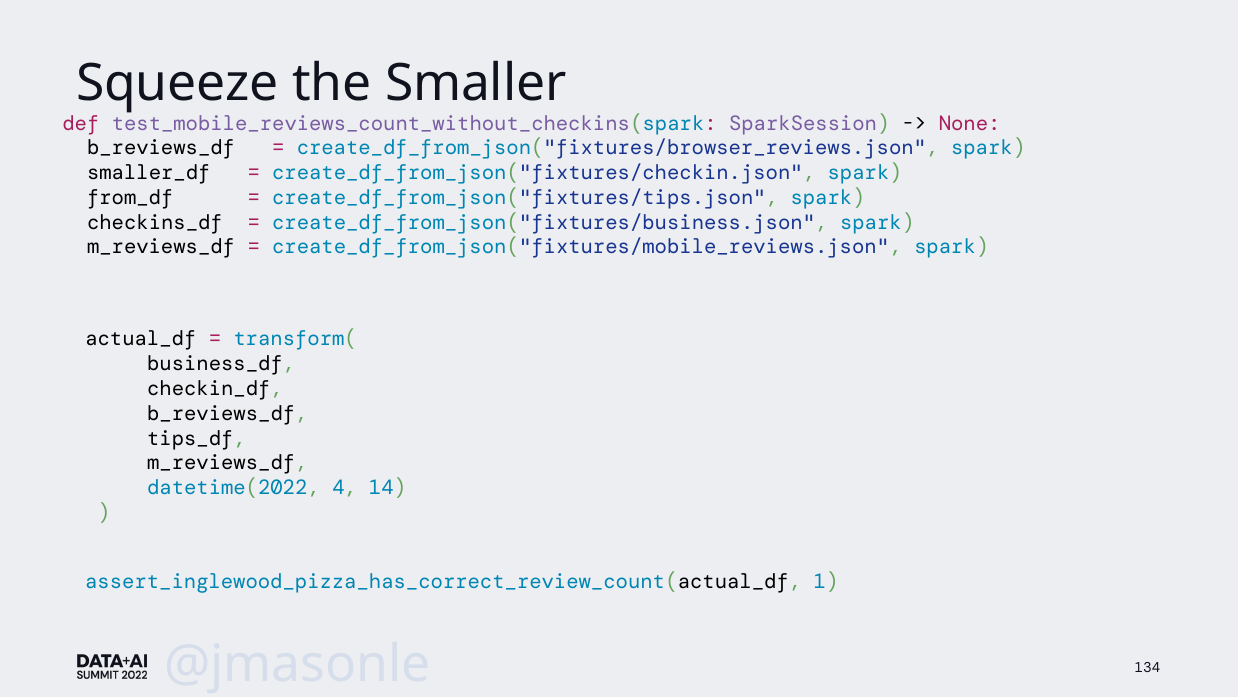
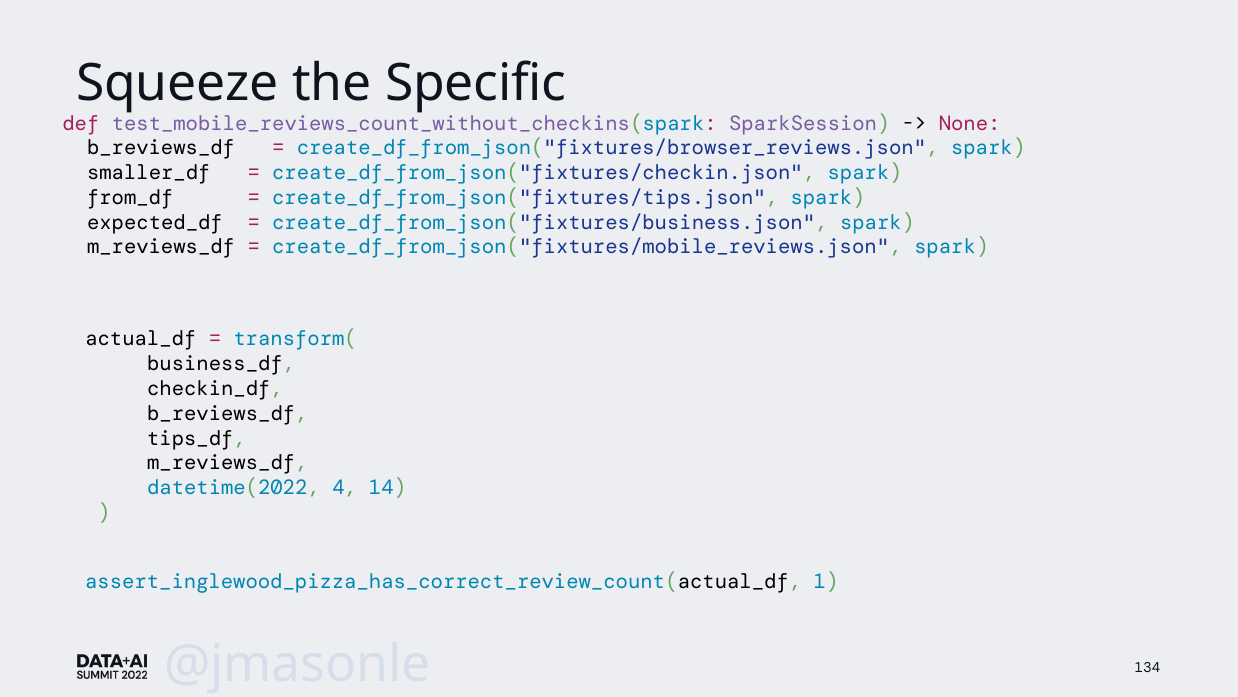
Smaller: Smaller -> Specific
checkins_df: checkins_df -> expected_df
